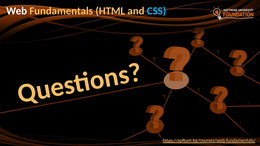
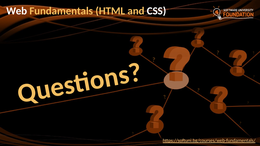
CSS colour: light blue -> white
